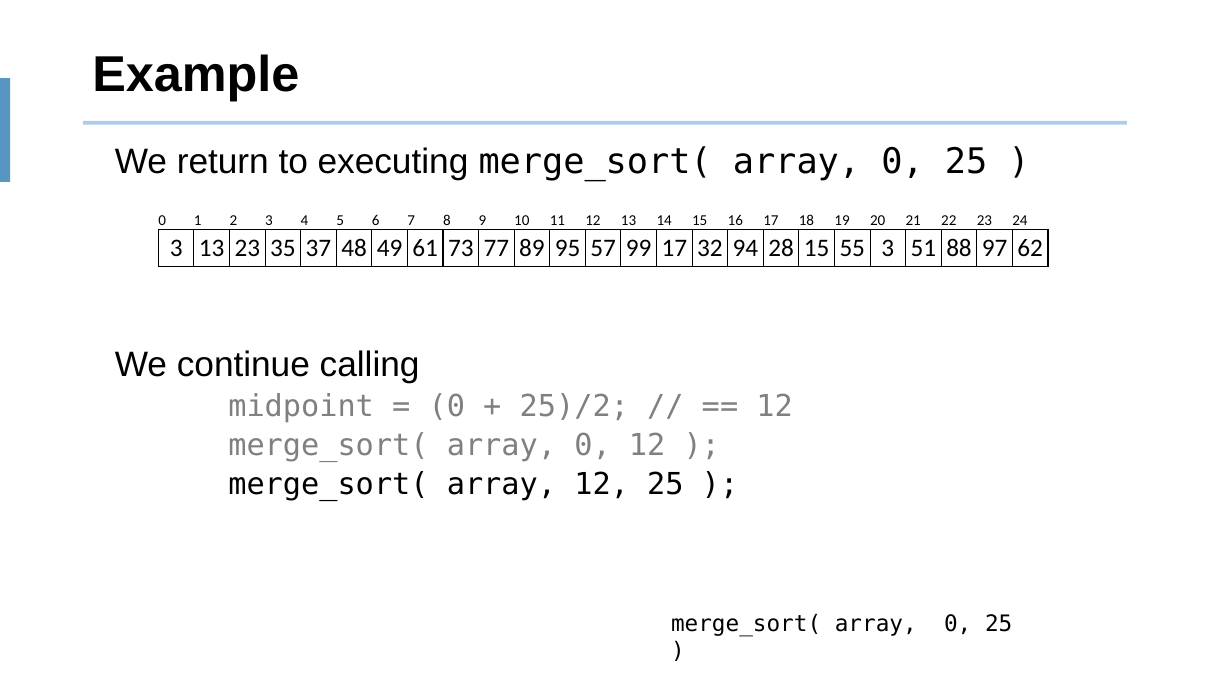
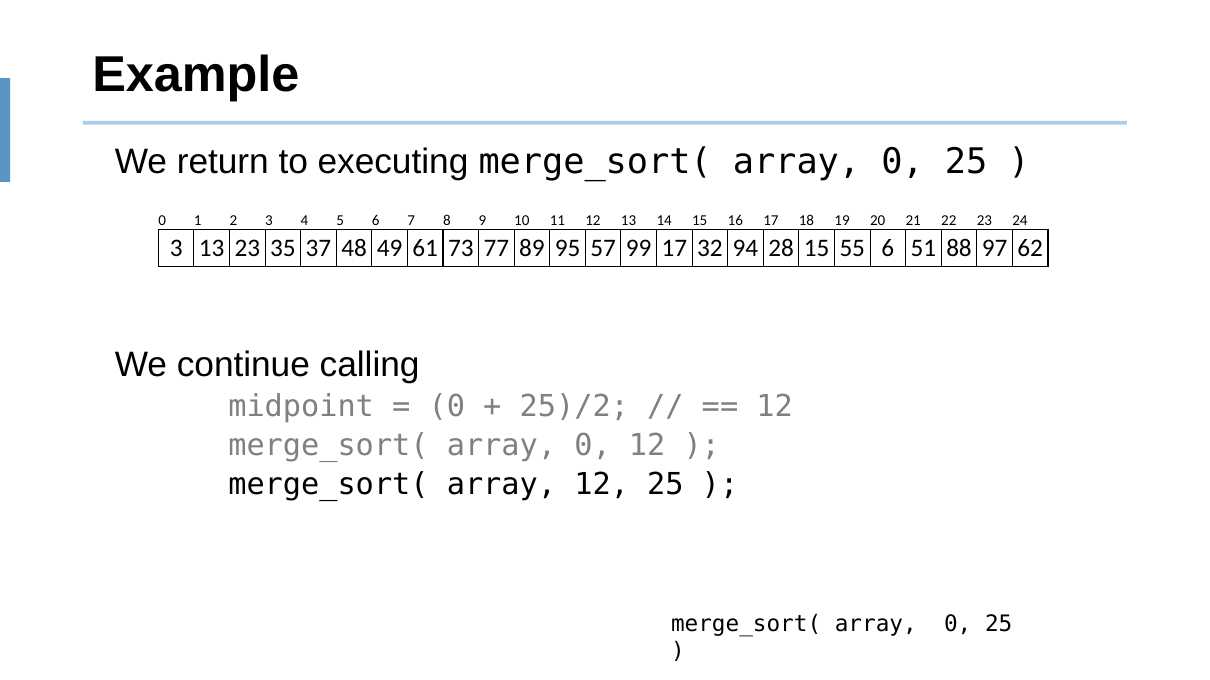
55 3: 3 -> 6
